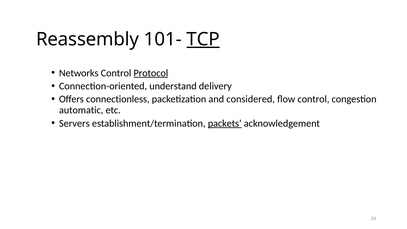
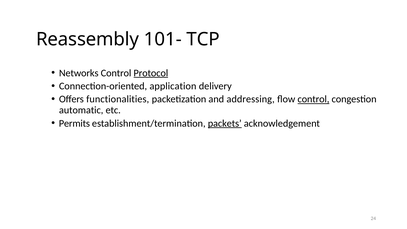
TCP underline: present -> none
understand: understand -> application
connectionless: connectionless -> functionalities
considered: considered -> addressing
control at (313, 99) underline: none -> present
Servers: Servers -> Permits
